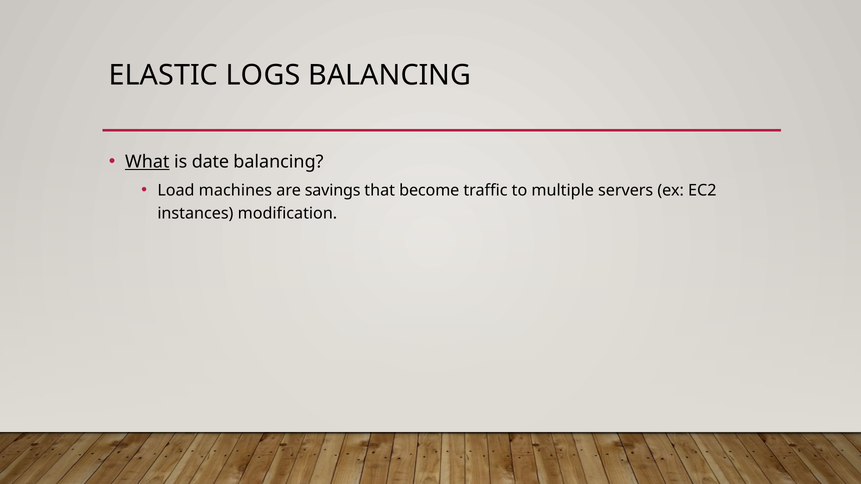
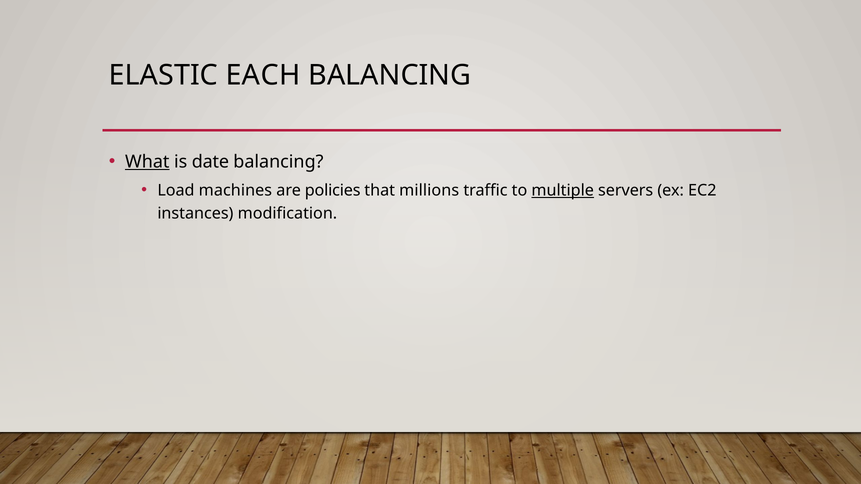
LOGS: LOGS -> EACH
savings: savings -> policies
become: become -> millions
multiple underline: none -> present
